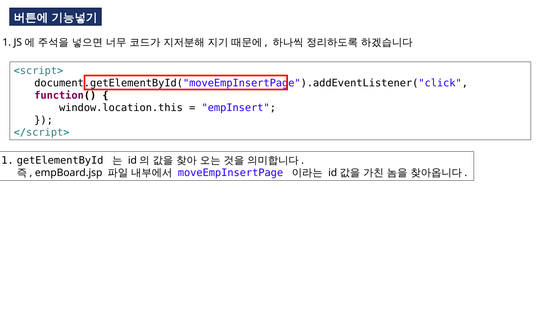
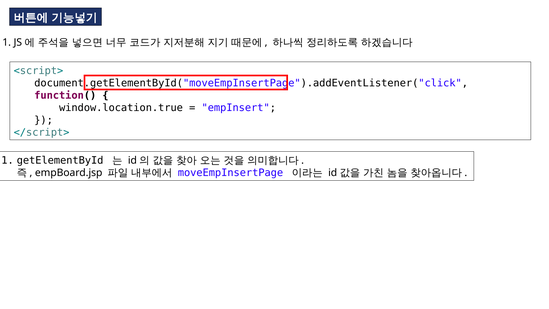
window.location.this: window.location.this -> window.location.true
